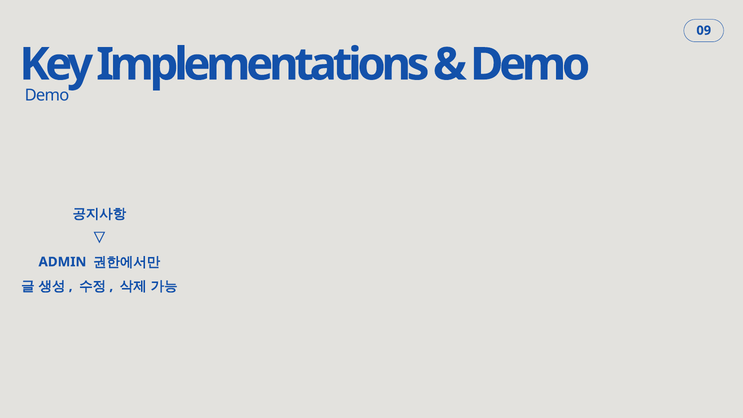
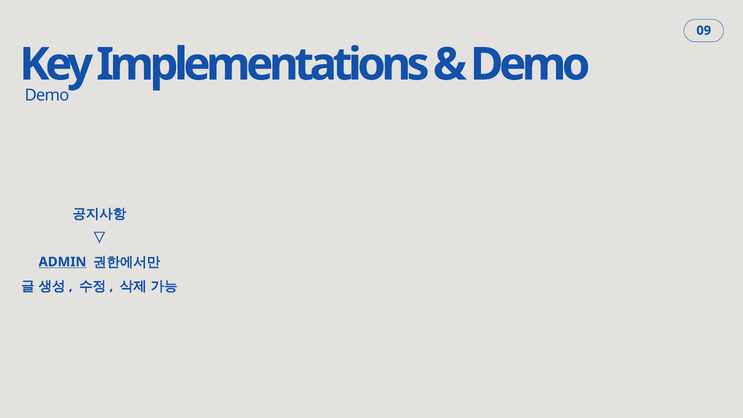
ADMIN underline: none -> present
